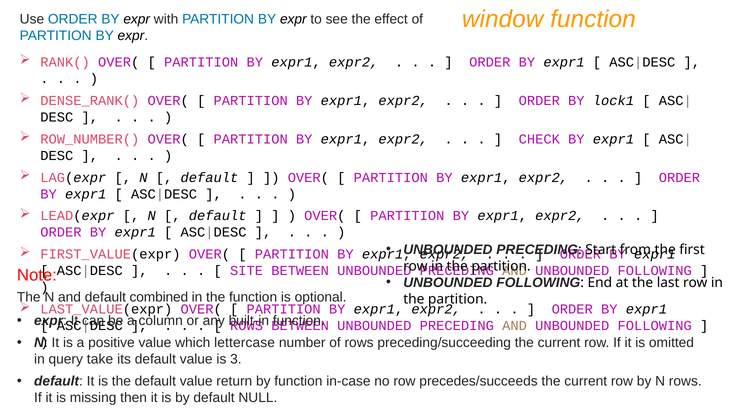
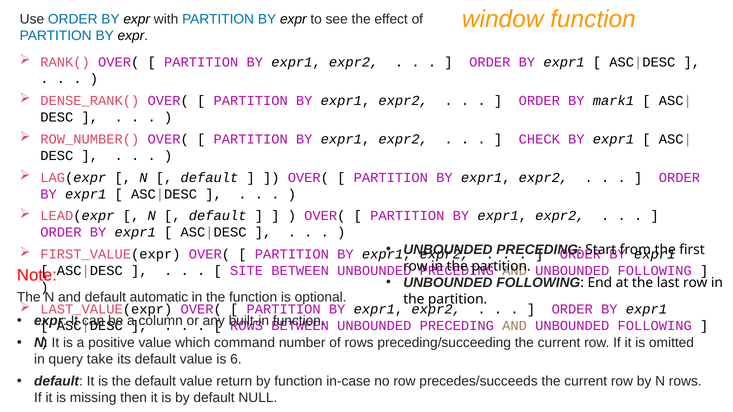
lock1: lock1 -> mark1
combined: combined -> automatic
lettercase: lettercase -> command
3: 3 -> 6
